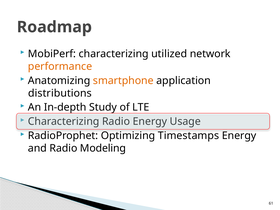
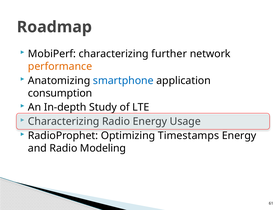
utilized: utilized -> further
smartphone colour: orange -> blue
distributions: distributions -> consumption
